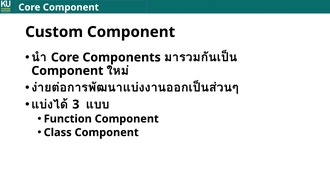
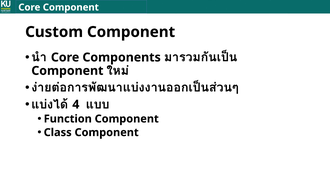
3: 3 -> 4
